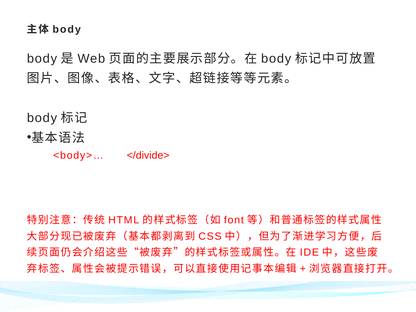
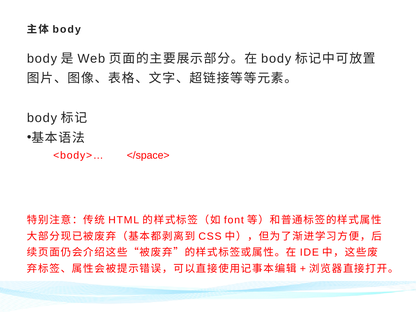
</divide>: </divide> -> </space>
